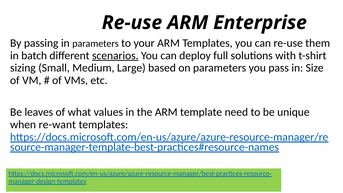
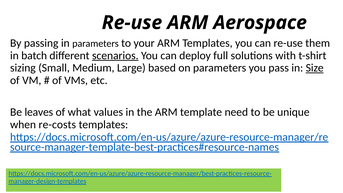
Enterprise: Enterprise -> Aerospace
Size underline: none -> present
re-want: re-want -> re-costs
